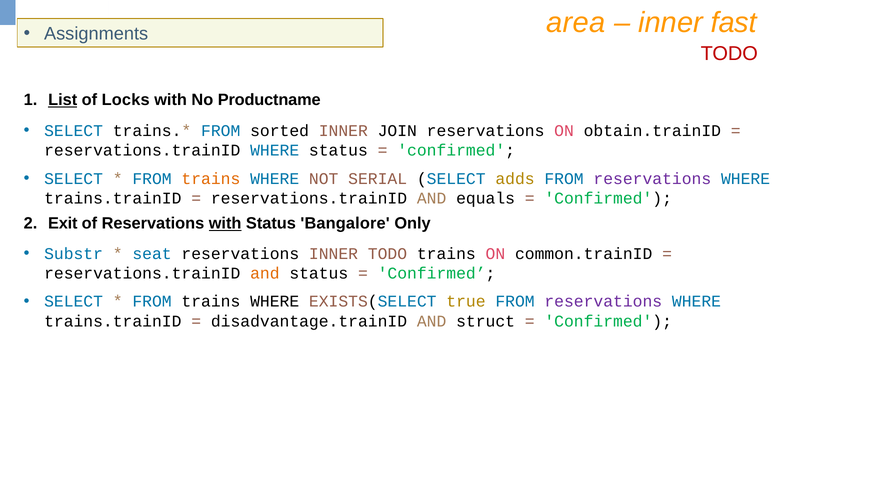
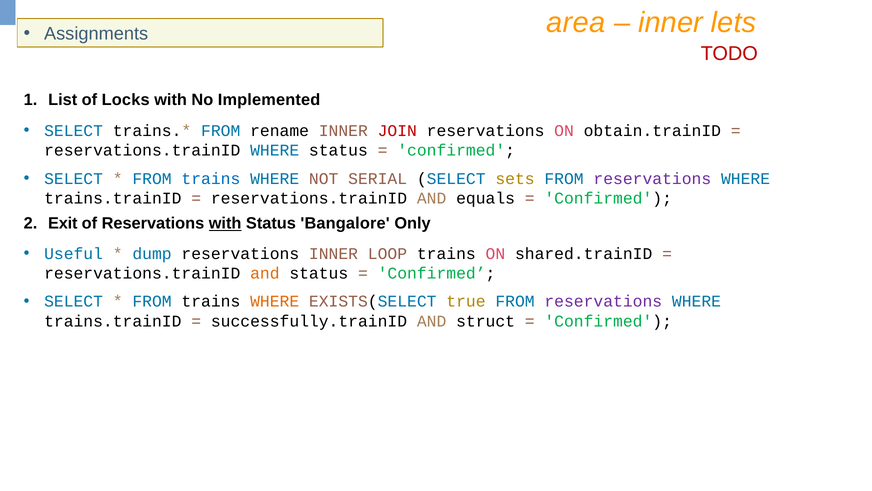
fast: fast -> lets
List underline: present -> none
Productname: Productname -> Implemented
sorted: sorted -> rename
JOIN colour: black -> red
trains at (211, 179) colour: orange -> blue
adds: adds -> sets
Substr: Substr -> Useful
seat: seat -> dump
INNER TODO: TODO -> LOOP
common.trainID: common.trainID -> shared.trainID
WHERE at (275, 301) colour: black -> orange
disadvantage.trainID: disadvantage.trainID -> successfully.trainID
